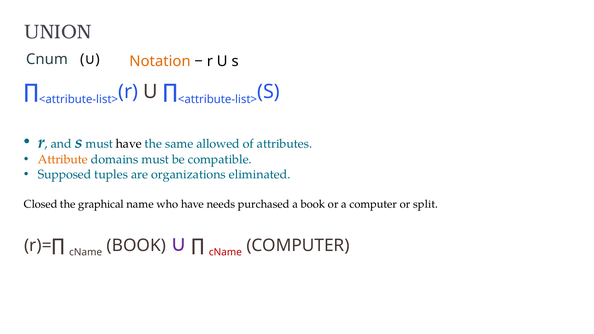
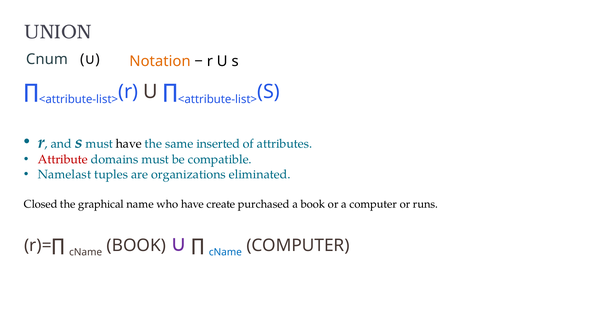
allowed: allowed -> inserted
Attribute colour: orange -> red
Supposed: Supposed -> Namelast
needs: needs -> create
split: split -> runs
cName at (225, 252) colour: red -> blue
